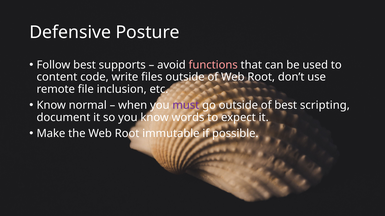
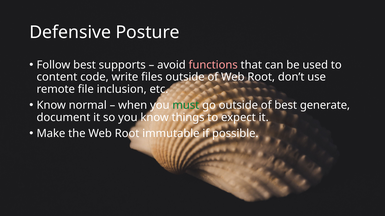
must colour: purple -> green
scripting: scripting -> generate
words: words -> things
